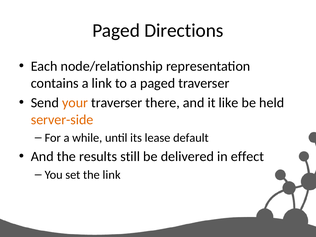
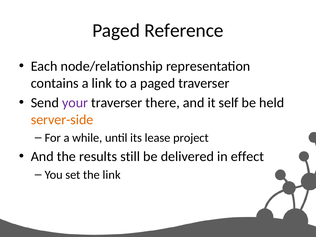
Directions: Directions -> Reference
your colour: orange -> purple
like: like -> self
default: default -> project
